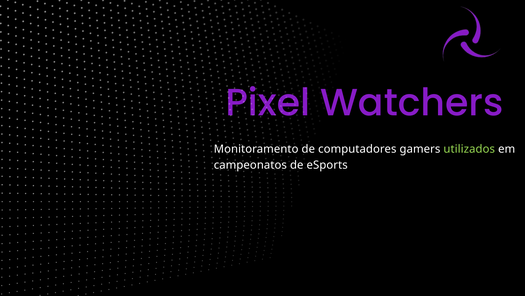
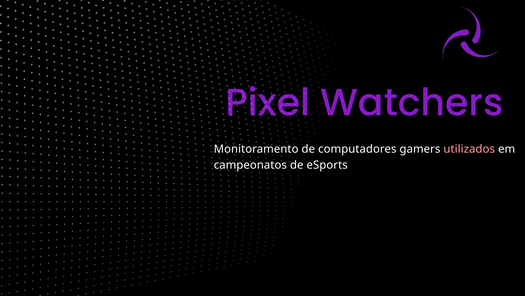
utilizados colour: light green -> pink
